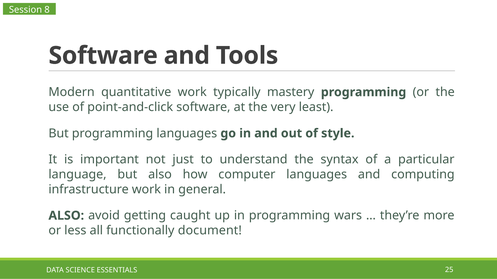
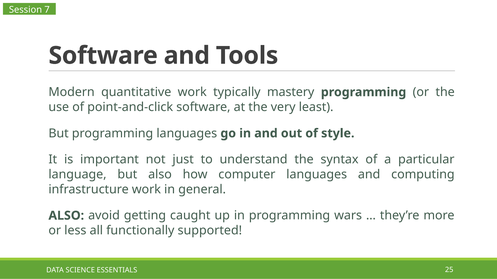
8: 8 -> 7
document: document -> supported
